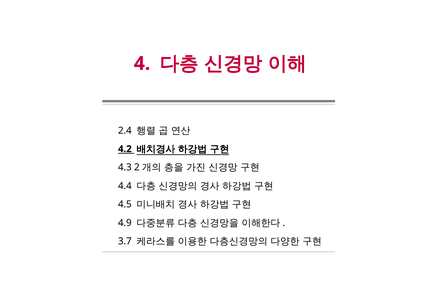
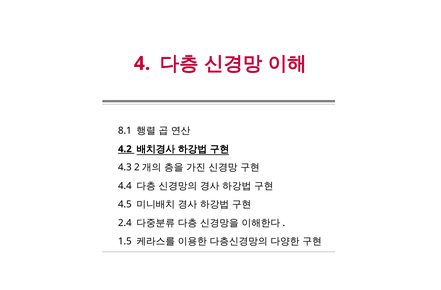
2.4: 2.4 -> 8.1
4.9: 4.9 -> 2.4
3.7: 3.7 -> 1.5
